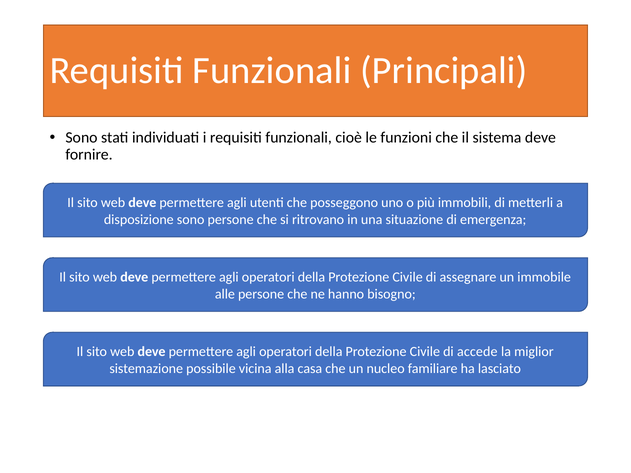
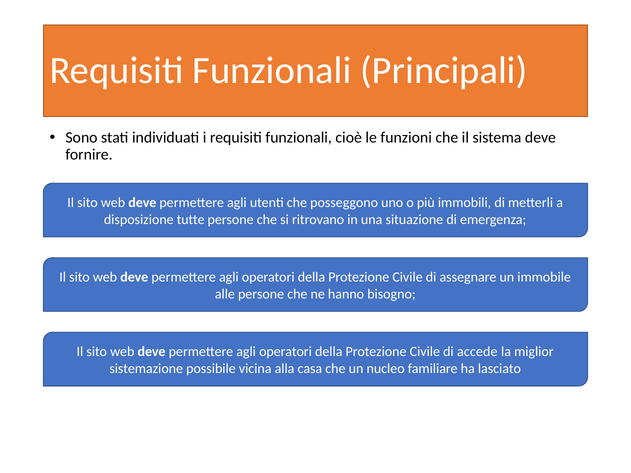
disposizione sono: sono -> tutte
